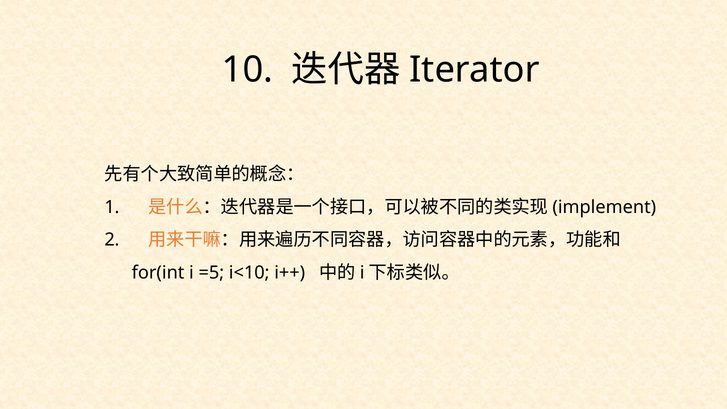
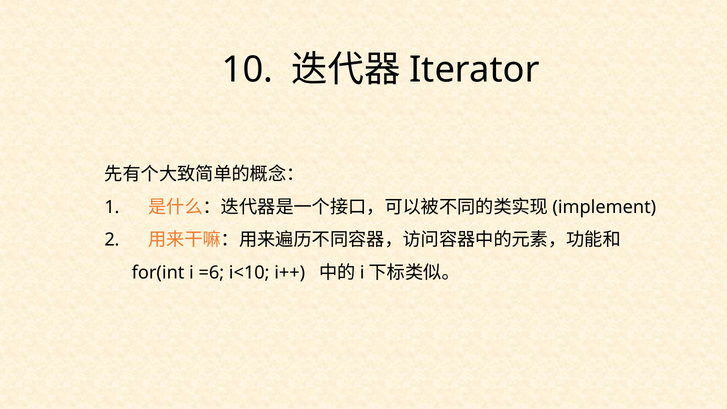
=5: =5 -> =6
